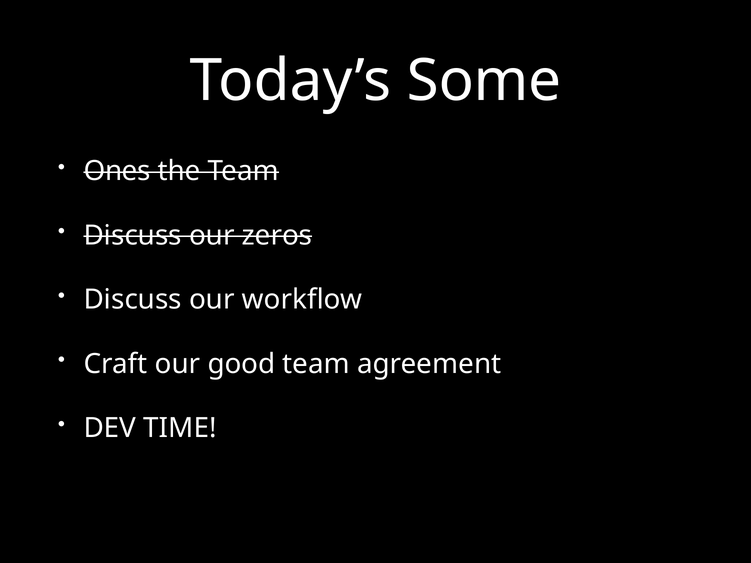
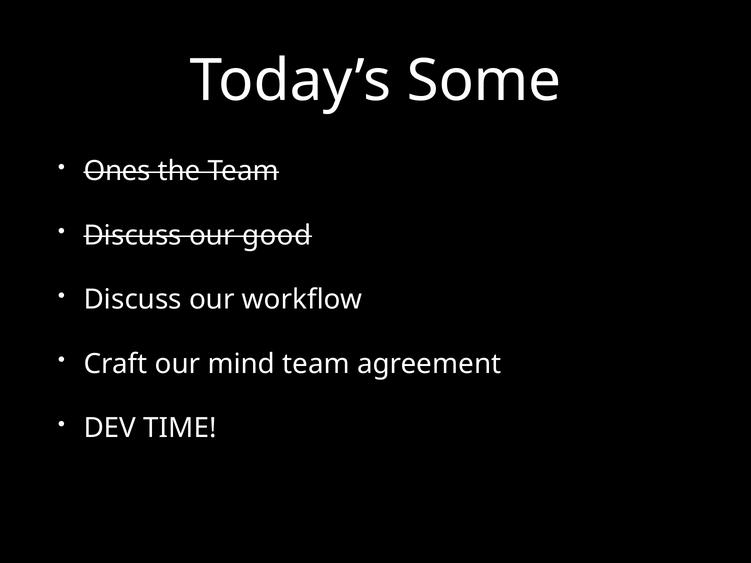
zeros: zeros -> good
good: good -> mind
